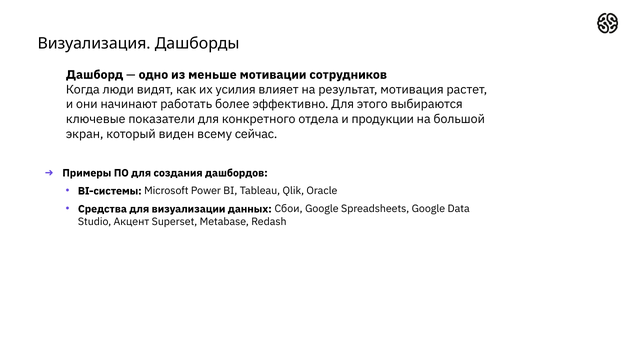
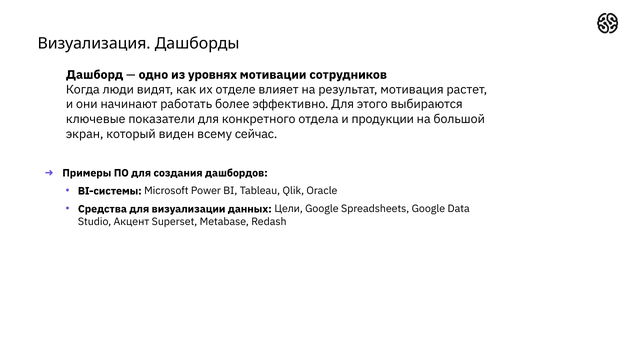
меньше: меньше -> уровнях
усилия: усилия -> отделе
Сбои: Сбои -> Цели
